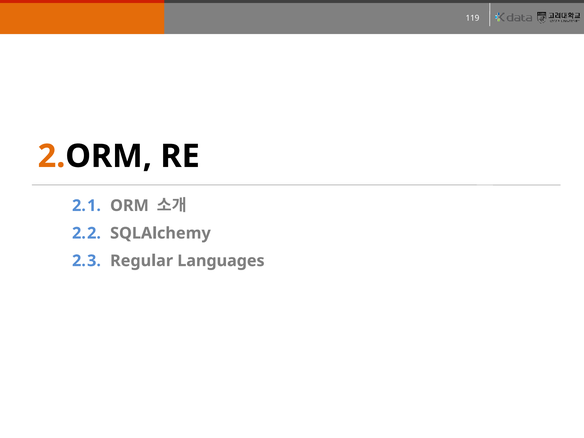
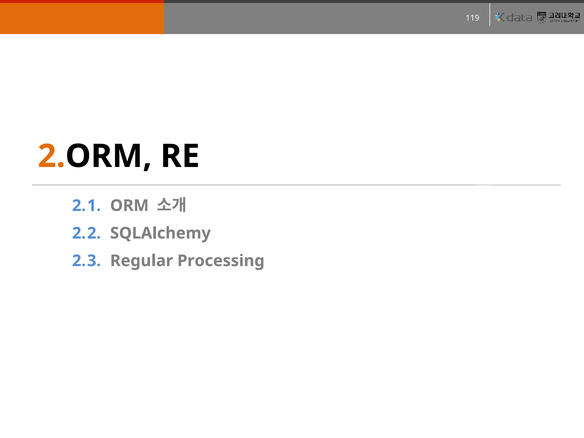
Languages: Languages -> Processing
